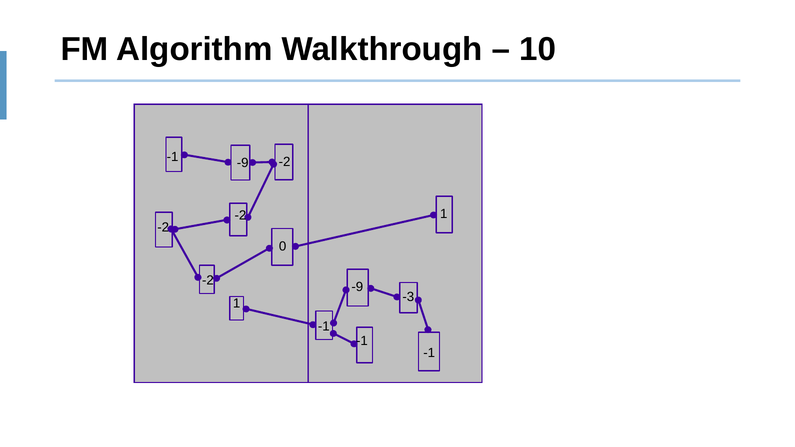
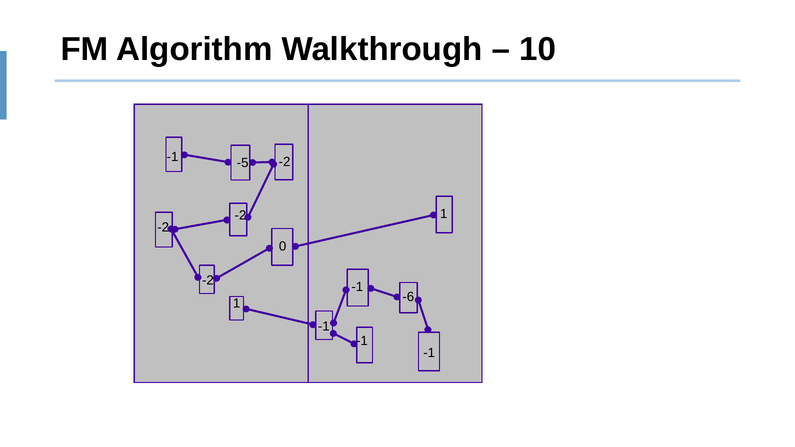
-9 at (243, 163): -9 -> -5
-9 at (357, 287): -9 -> -1
-3: -3 -> -6
